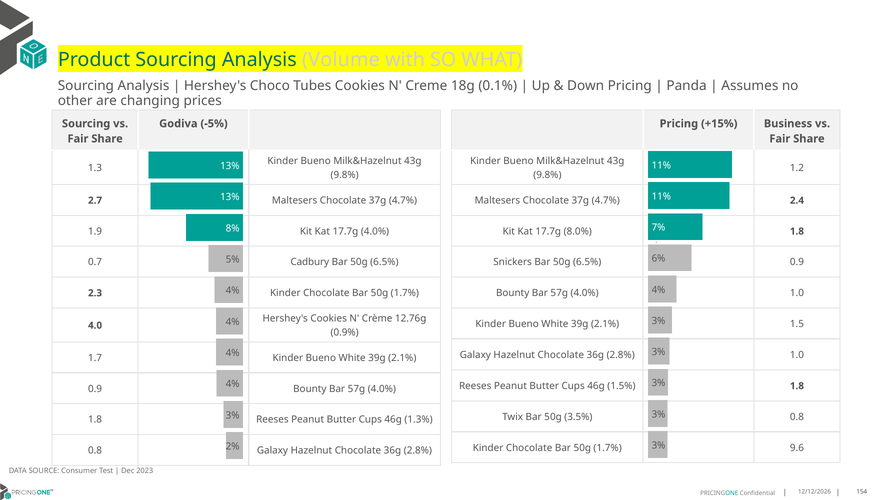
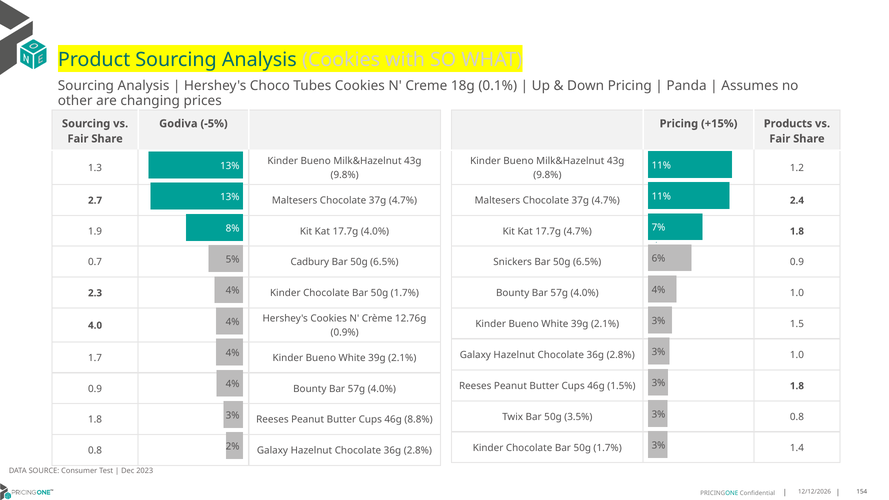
Analysis Volume: Volume -> Cookies
Business: Business -> Products
17.7g 8.0%: 8.0% -> 4.7%
1.3%: 1.3% -> 8.8%
9.6: 9.6 -> 1.4
